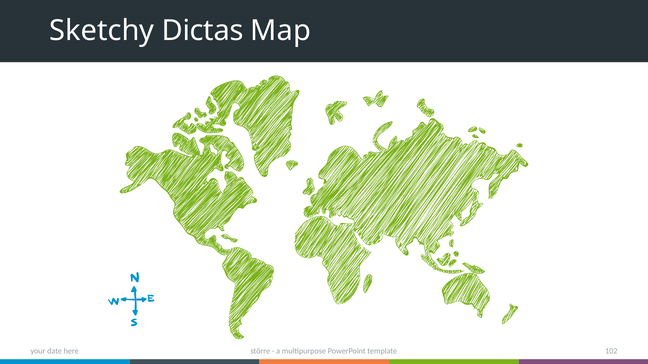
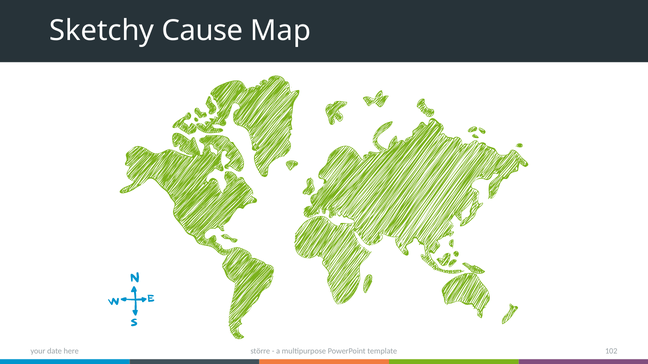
Dictas: Dictas -> Cause
